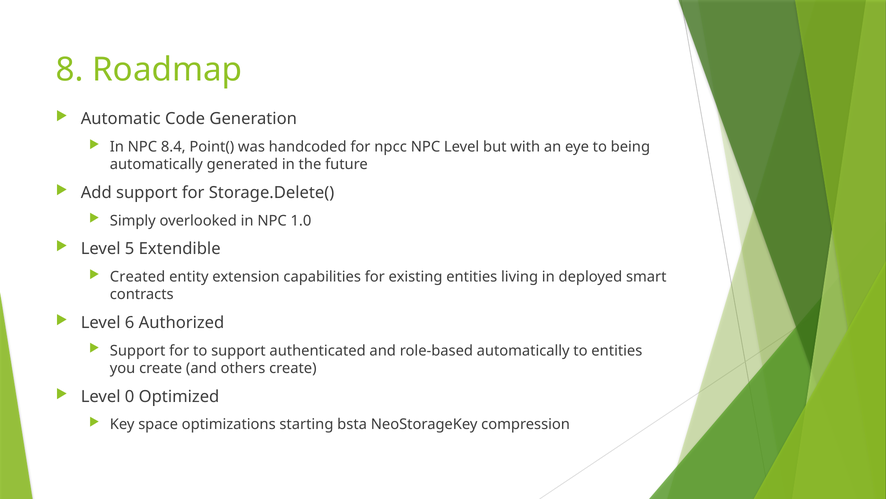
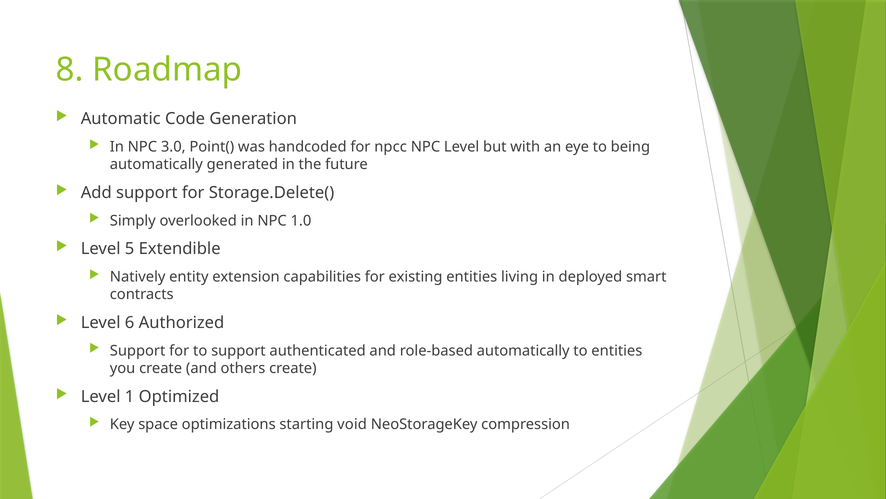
8.4: 8.4 -> 3.0
Created: Created -> Natively
0: 0 -> 1
bsta: bsta -> void
